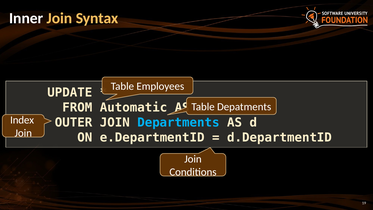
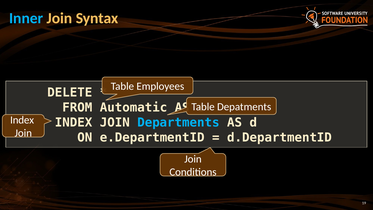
Inner colour: white -> light blue
UPDATE: UPDATE -> DELETE
OUTER at (74, 122): OUTER -> INDEX
